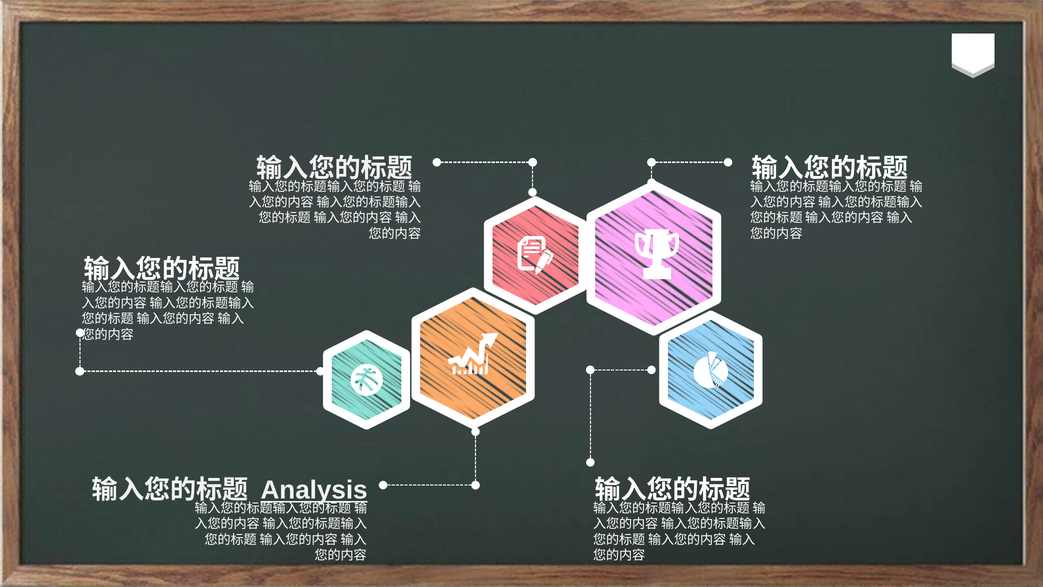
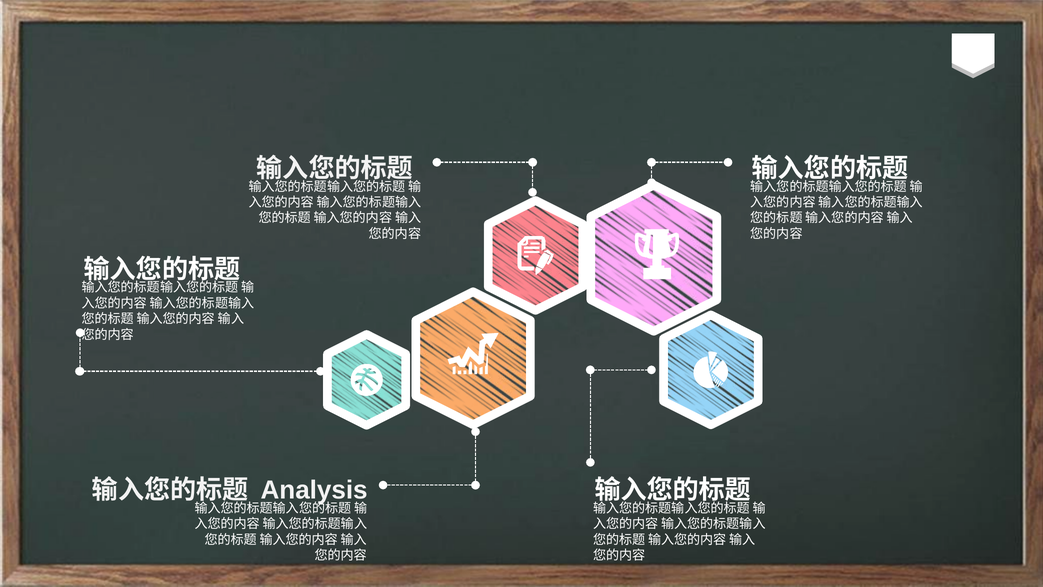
Analysis underline: present -> none
